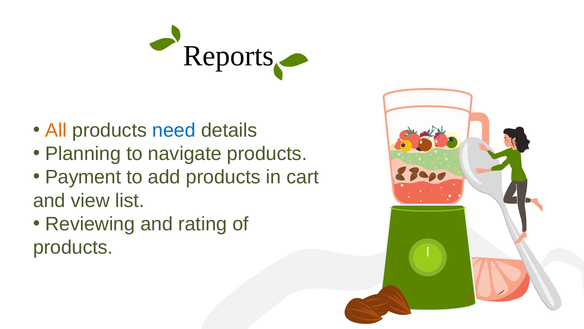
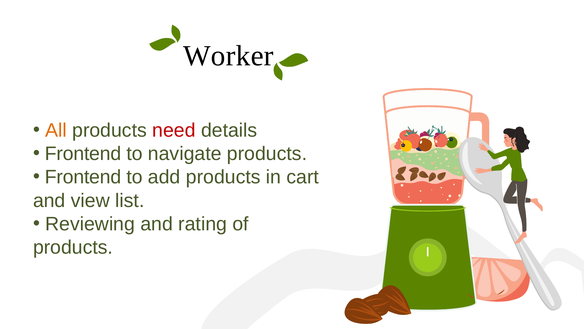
Reports: Reports -> Worker
need colour: blue -> red
Planning at (83, 154): Planning -> Frontend
Payment at (83, 177): Payment -> Frontend
